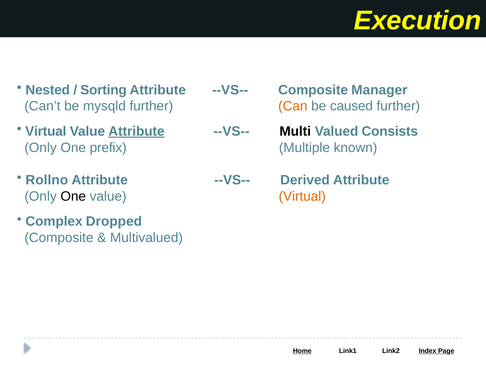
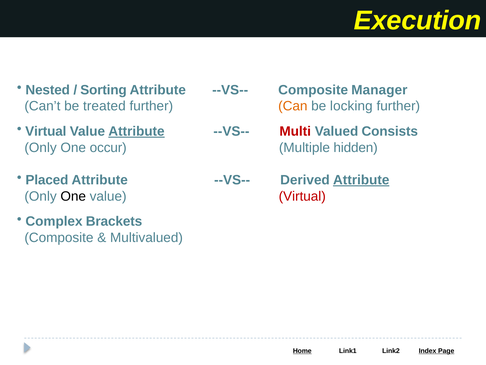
mysqld: mysqld -> treated
caused: caused -> locking
Multi colour: black -> red
prefix: prefix -> occur
known: known -> hidden
Rollno: Rollno -> Placed
Attribute at (361, 180) underline: none -> present
Virtual at (302, 196) colour: orange -> red
Dropped: Dropped -> Brackets
